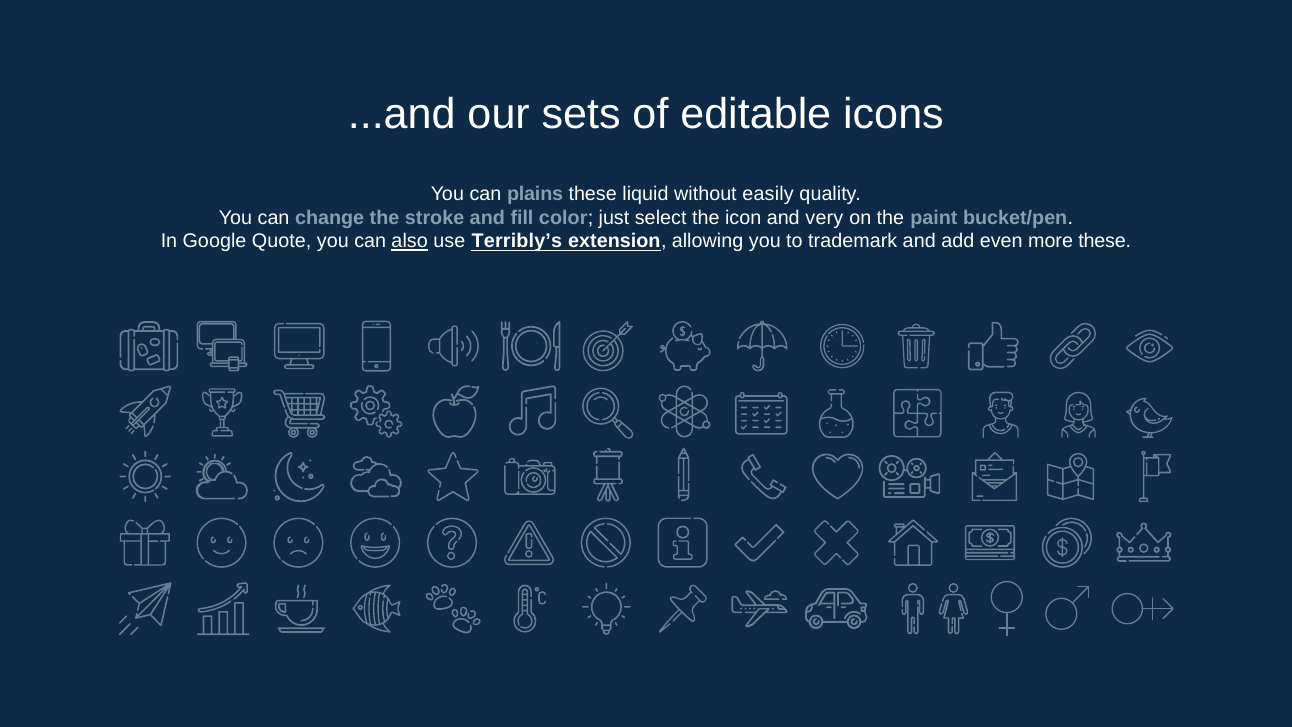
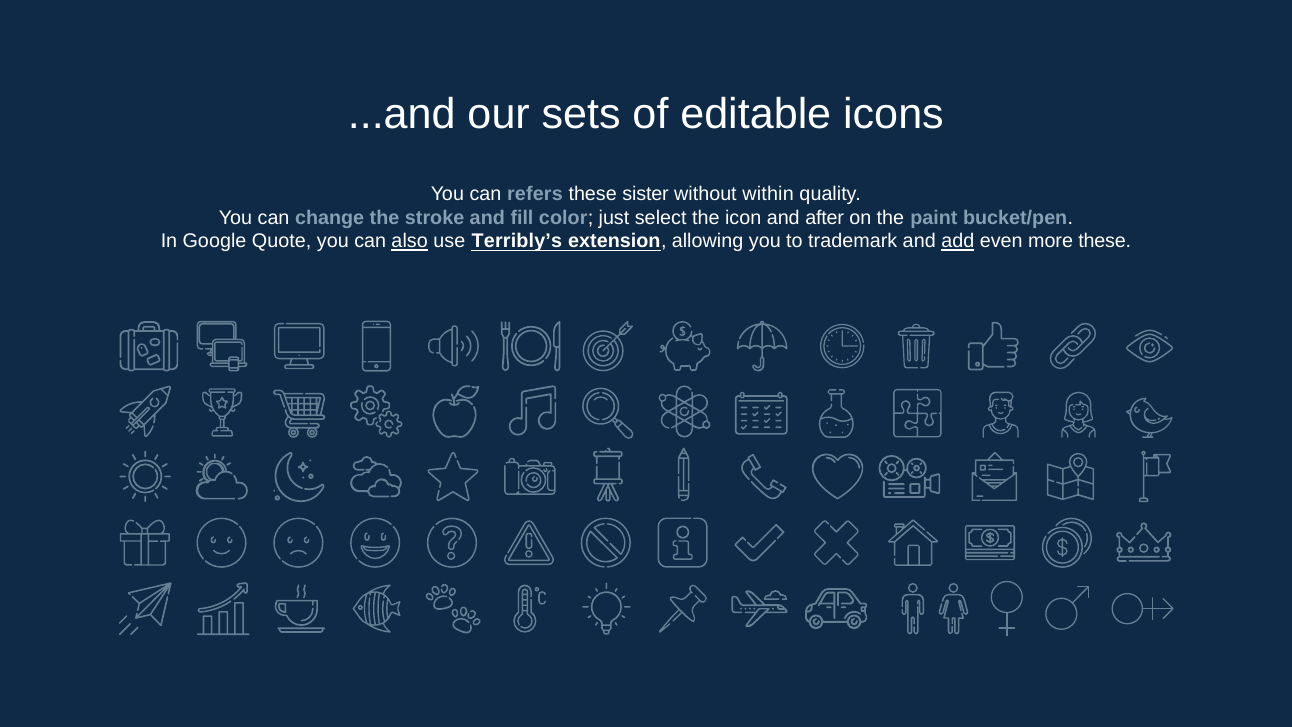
plains: plains -> refers
liquid: liquid -> sister
easily: easily -> within
very: very -> after
add underline: none -> present
